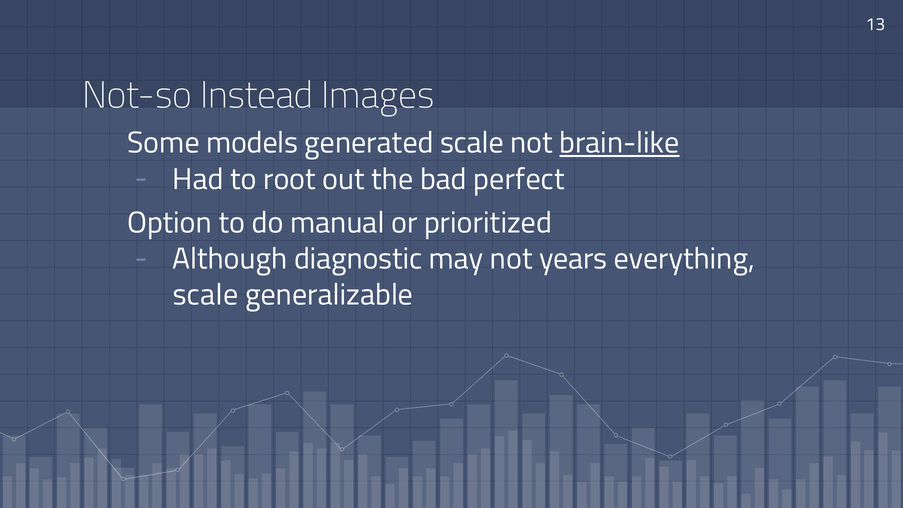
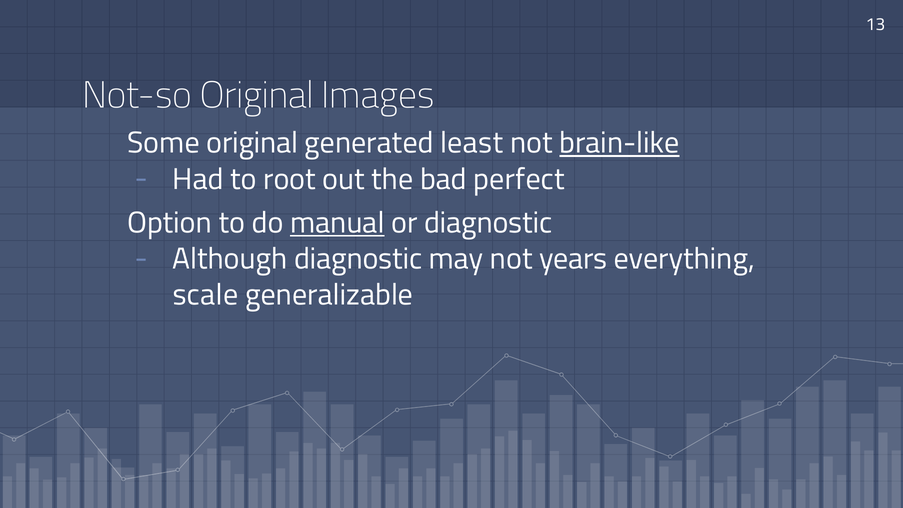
Not-so Instead: Instead -> Original
Some models: models -> original
generated scale: scale -> least
manual underline: none -> present
or prioritized: prioritized -> diagnostic
